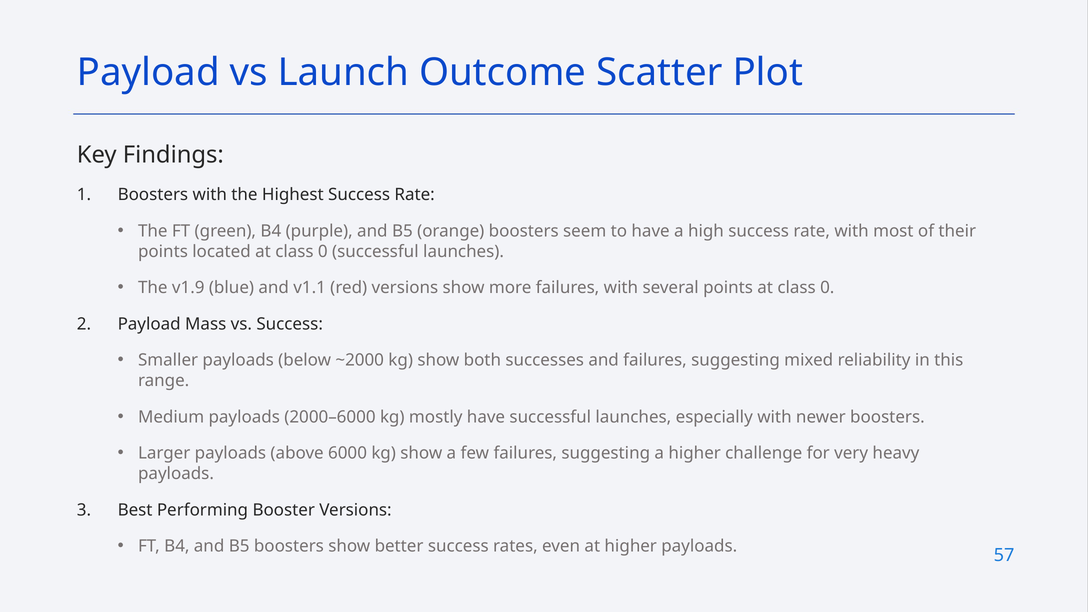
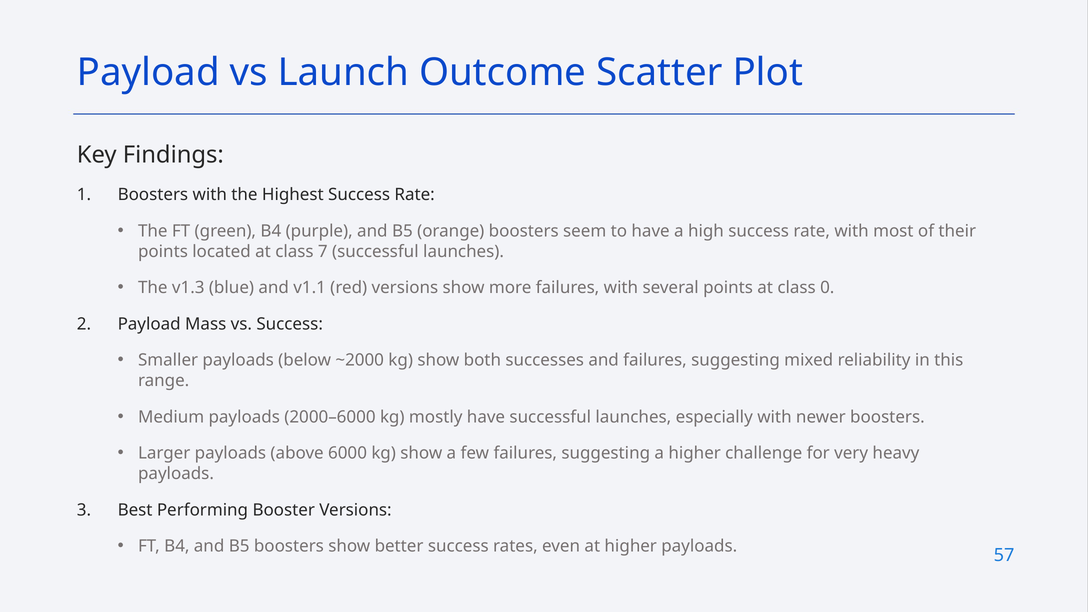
located at class 0: 0 -> 7
v1.9: v1.9 -> v1.3
